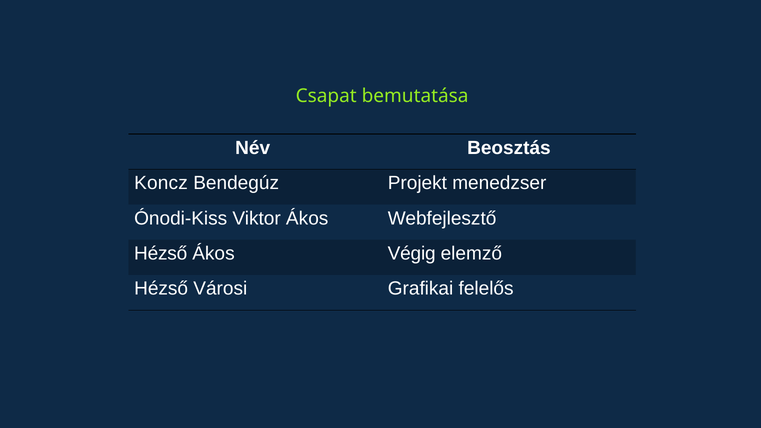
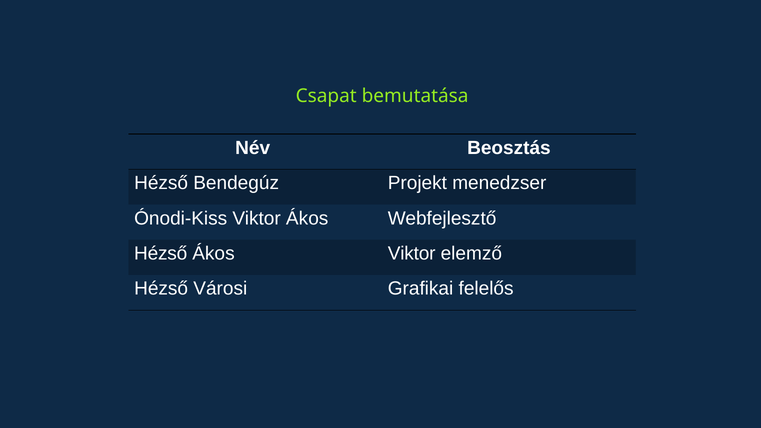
Koncz at (161, 183): Koncz -> Hézső
Ákos Végig: Végig -> Viktor
